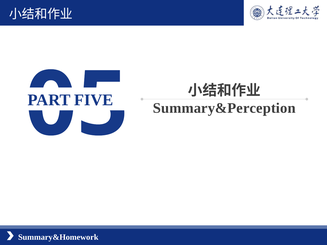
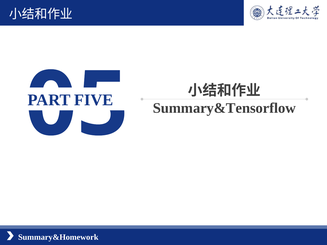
Summary&Perception: Summary&Perception -> Summary&Tensorflow
